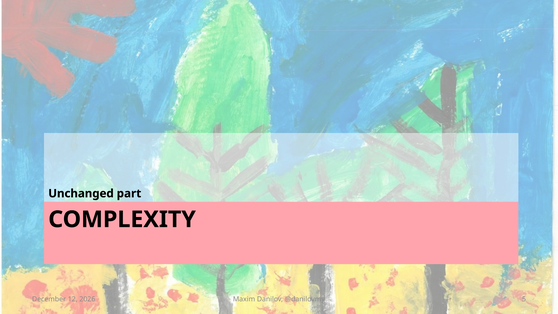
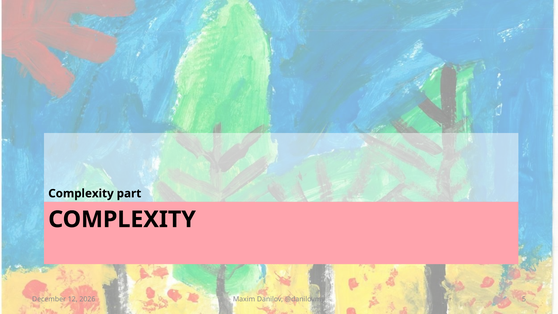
Unchanged at (81, 193): Unchanged -> Complexity
